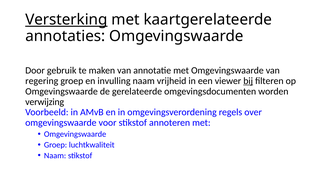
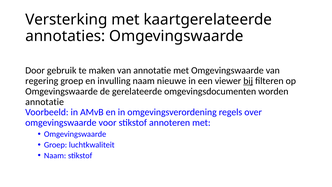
Versterking underline: present -> none
vrijheid: vrijheid -> nieuwe
verwijzing at (45, 102): verwijzing -> annotatie
